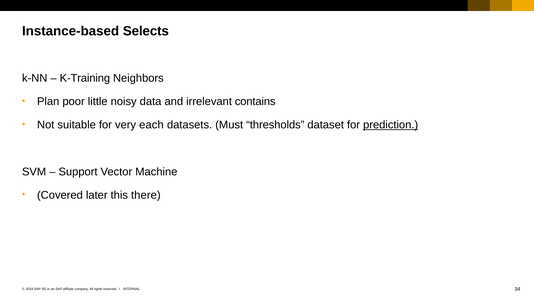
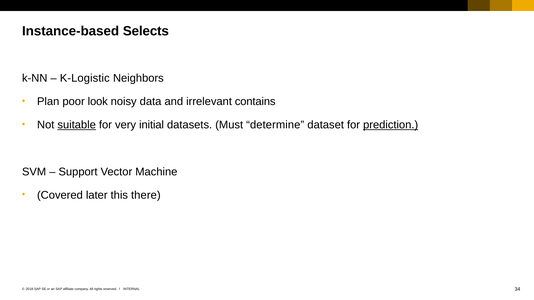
K-Training: K-Training -> K-Logistic
little: little -> look
suitable underline: none -> present
each: each -> initial
thresholds: thresholds -> determine
